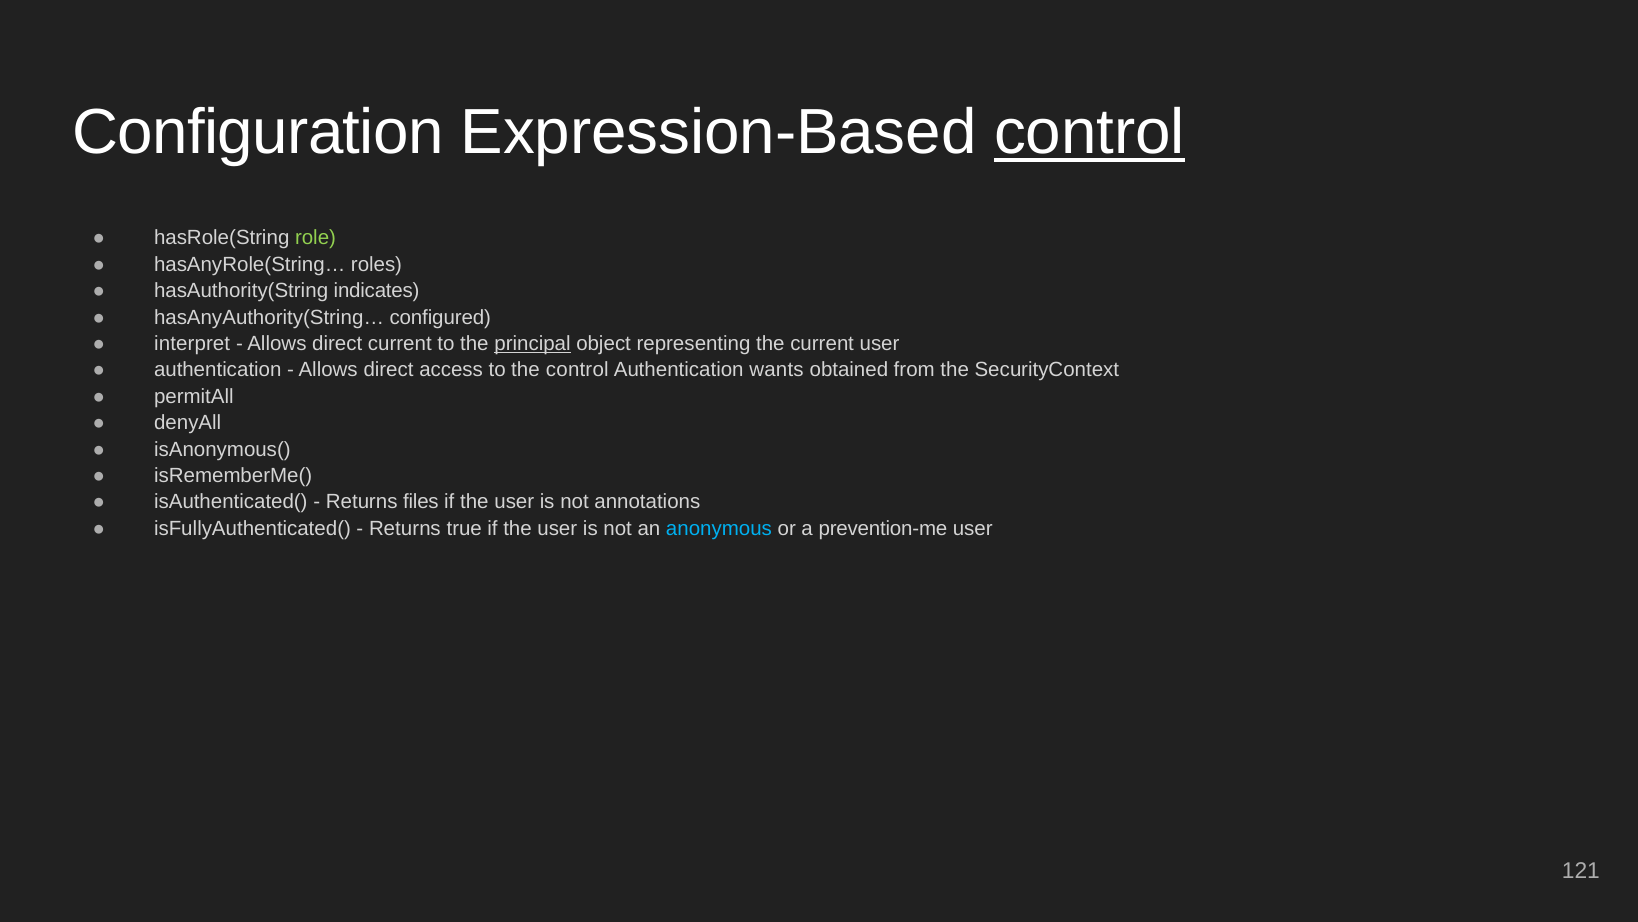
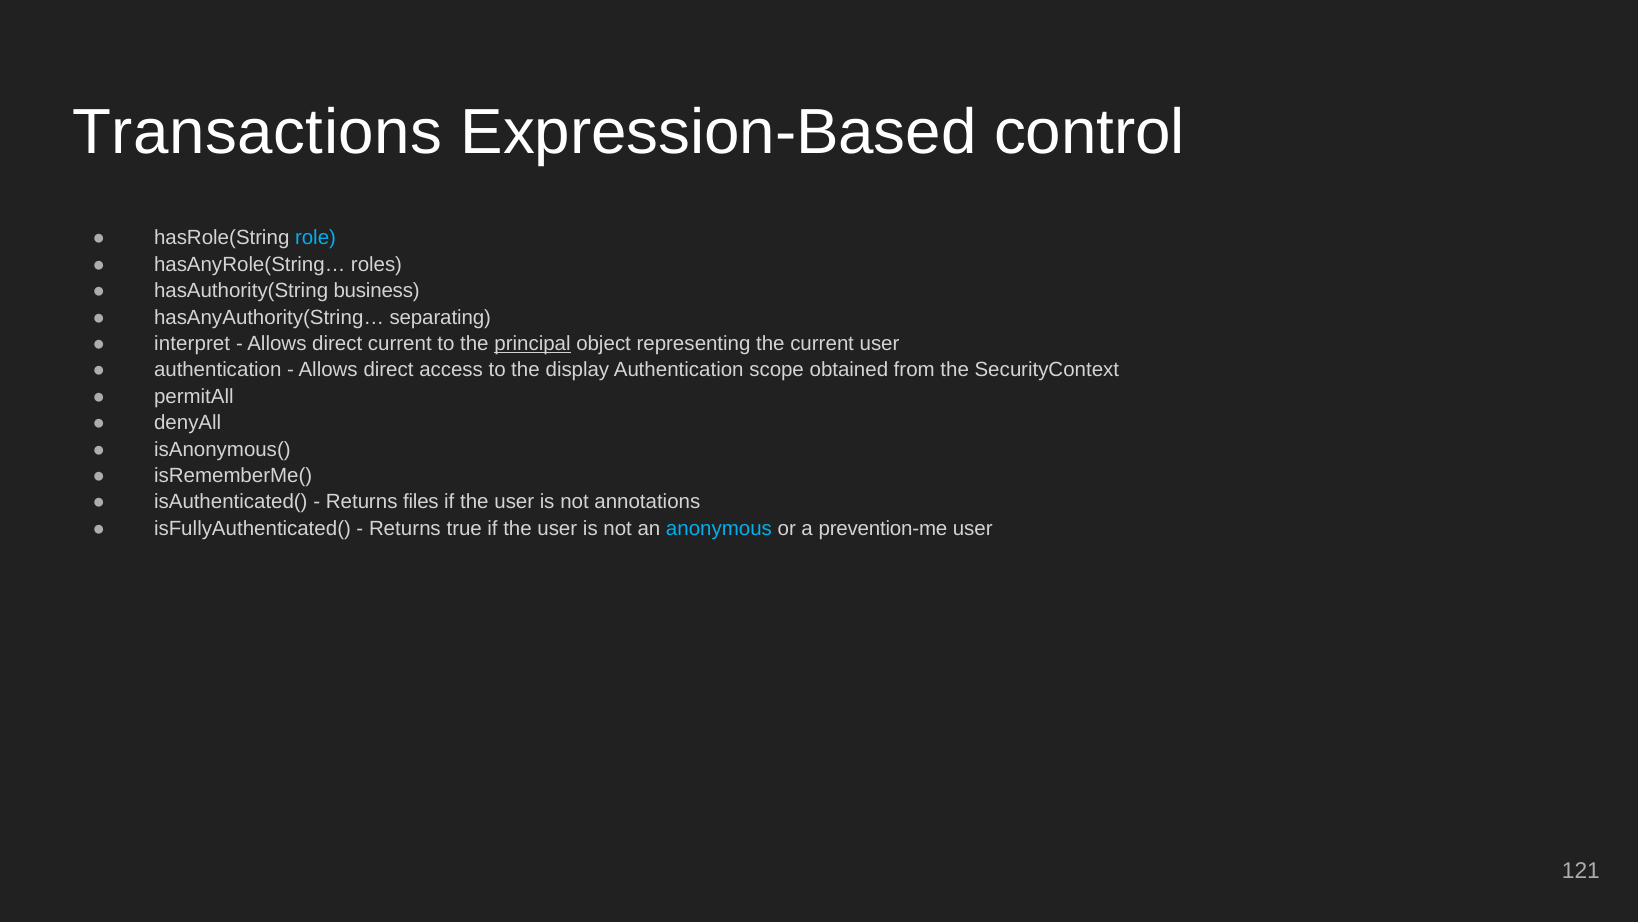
Configuration: Configuration -> Transactions
control at (1089, 133) underline: present -> none
role colour: light green -> light blue
indicates: indicates -> business
configured: configured -> separating
the control: control -> display
wants: wants -> scope
